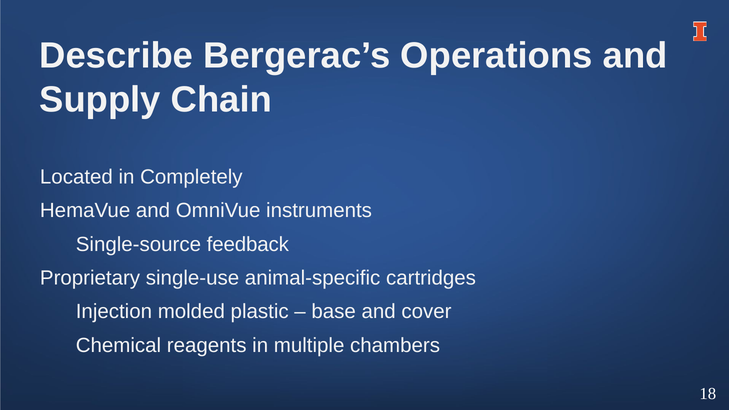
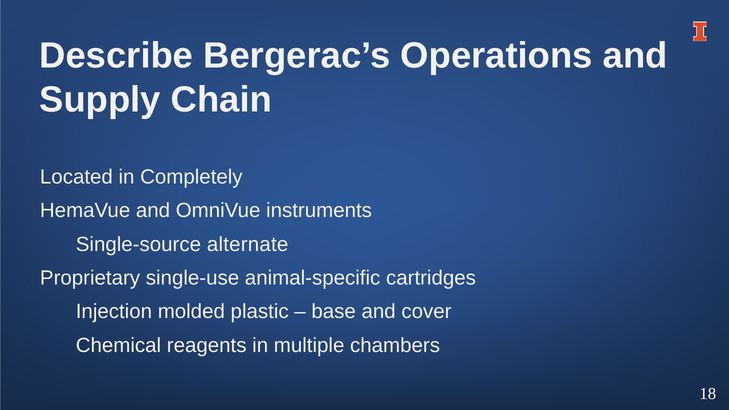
feedback: feedback -> alternate
